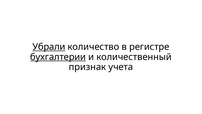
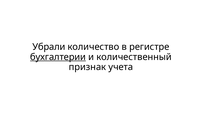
Убрали underline: present -> none
